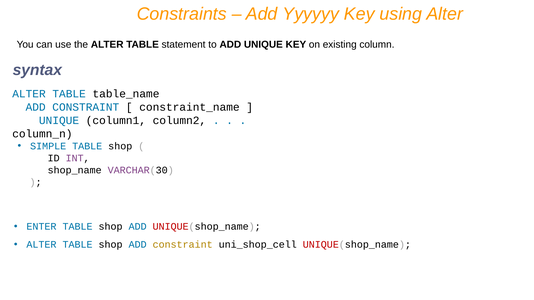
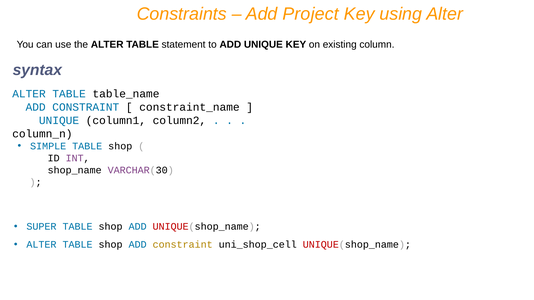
Yyyyyy: Yyyyyy -> Project
ENTER: ENTER -> SUPER
